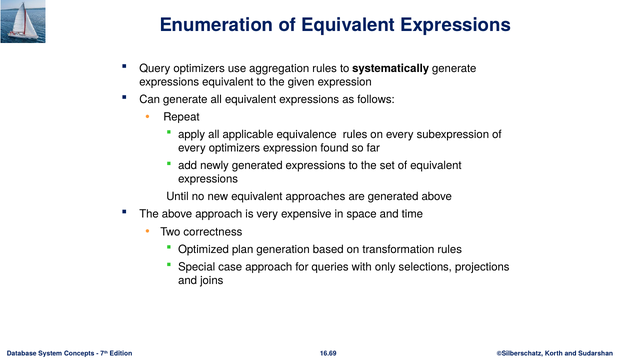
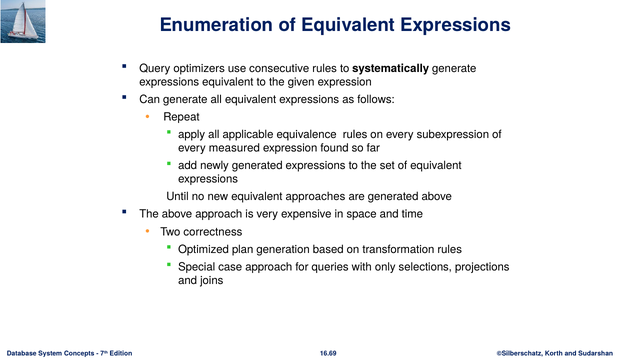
aggregation: aggregation -> consecutive
every optimizers: optimizers -> measured
